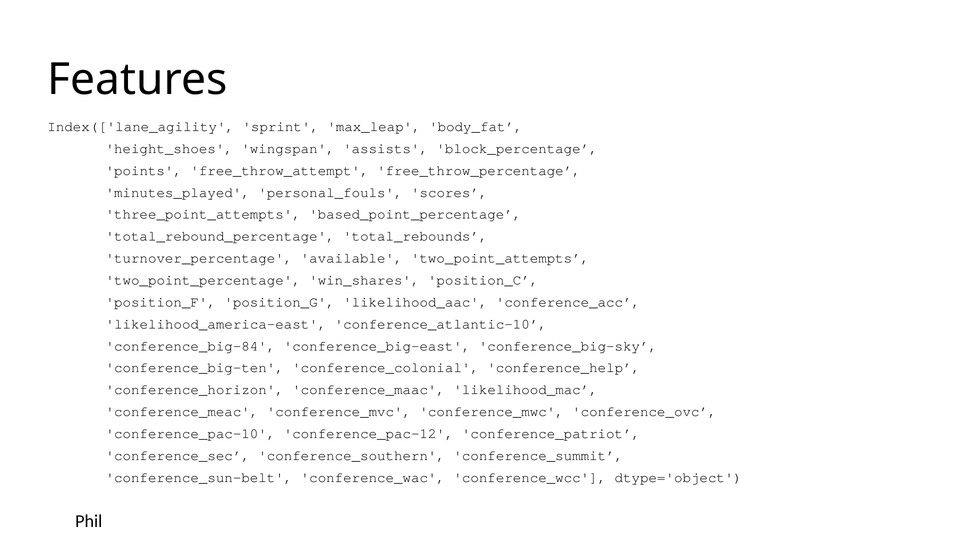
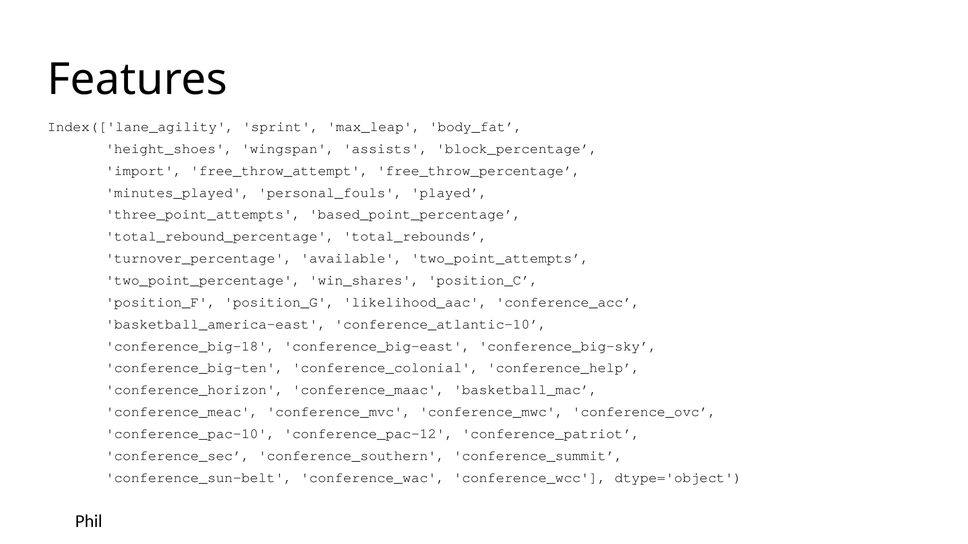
points: points -> import
scores: scores -> played
likelihood_america-east: likelihood_america-east -> basketball_america-east
conference_big-84: conference_big-84 -> conference_big-18
likelihood_mac: likelihood_mac -> basketball_mac
